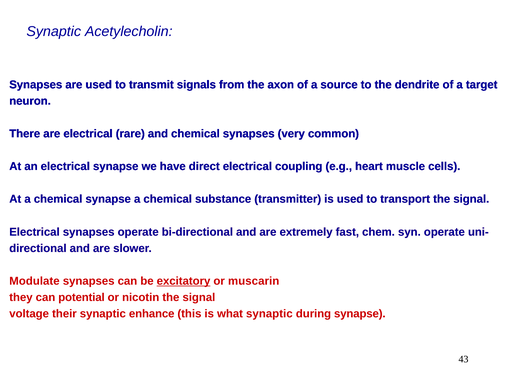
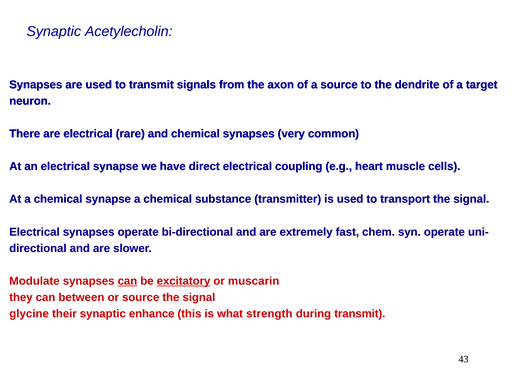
can at (127, 281) underline: none -> present
potential: potential -> between
or nicotin: nicotin -> source
voltage: voltage -> glycine
what synaptic: synaptic -> strength
during synapse: synapse -> transmit
